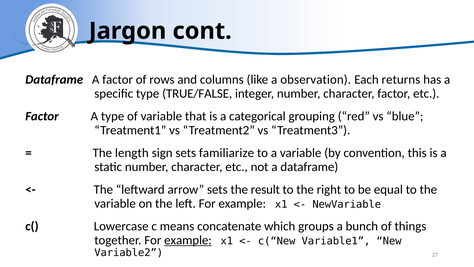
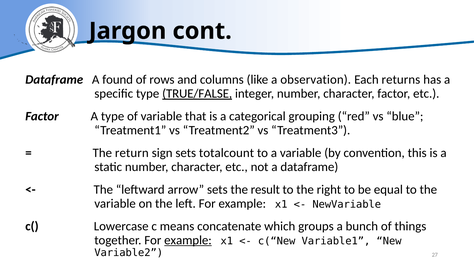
A factor: factor -> found
TRUE/FALSE underline: none -> present
length: length -> return
familiarize: familiarize -> totalcount
